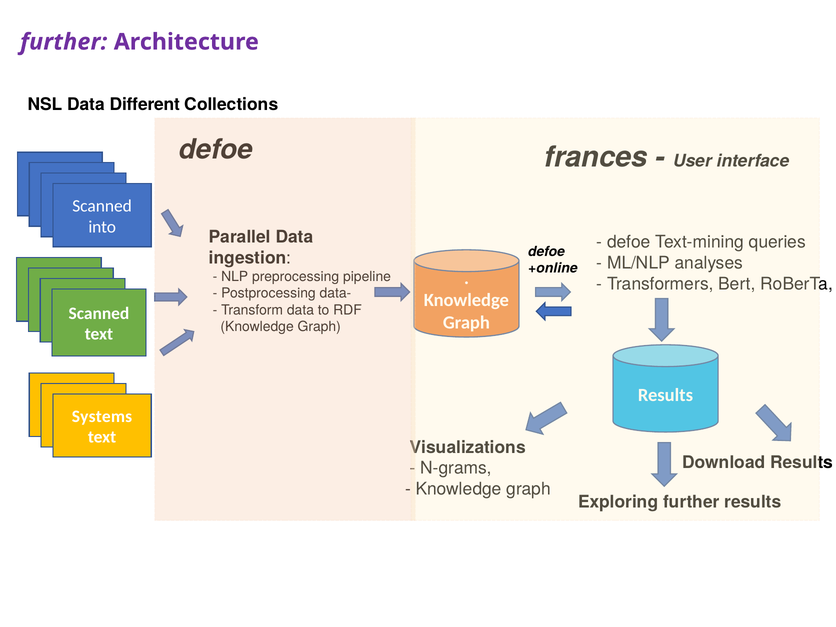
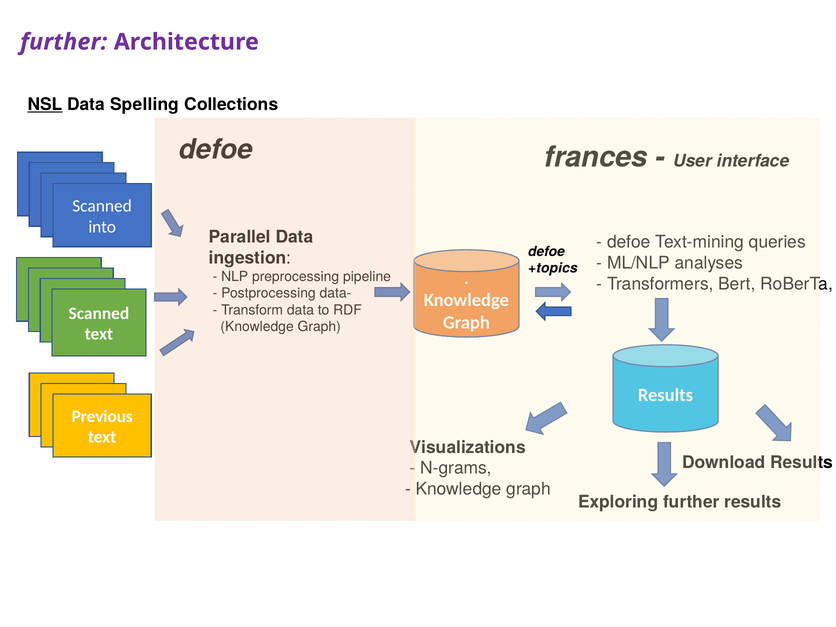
NSL underline: none -> present
Different: Different -> Spelling
+online: +online -> +topics
Systems: Systems -> Previous
